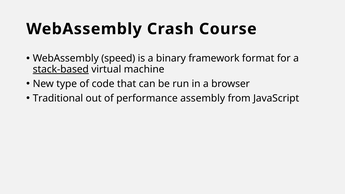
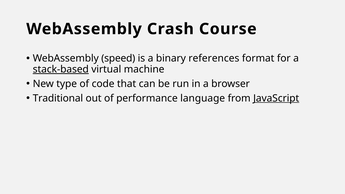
framework: framework -> references
assembly: assembly -> language
JavaScript underline: none -> present
